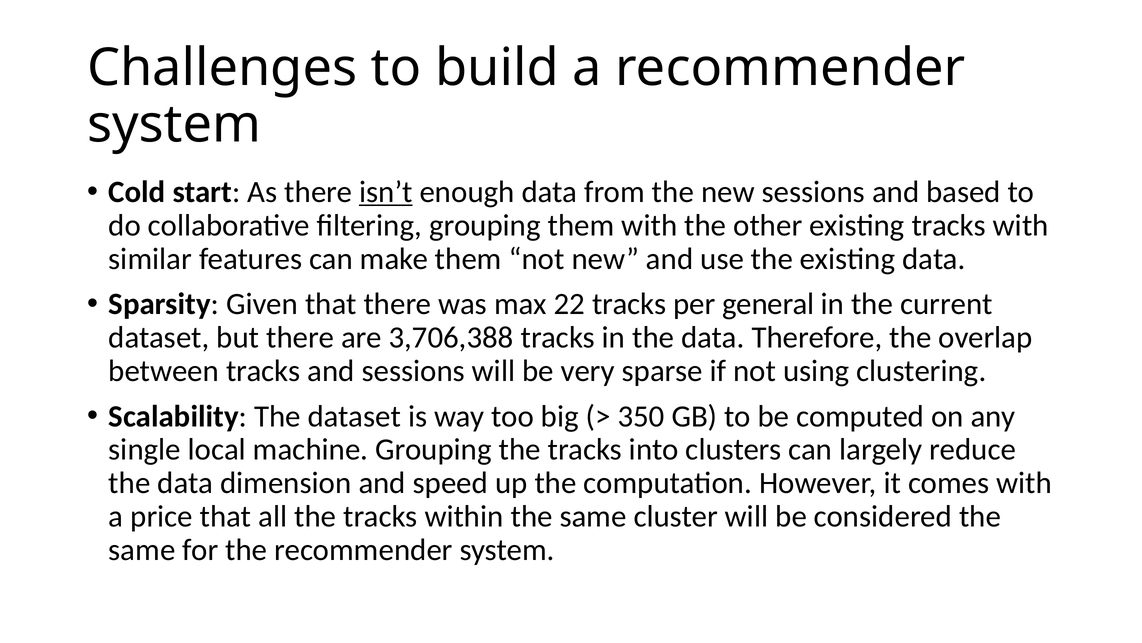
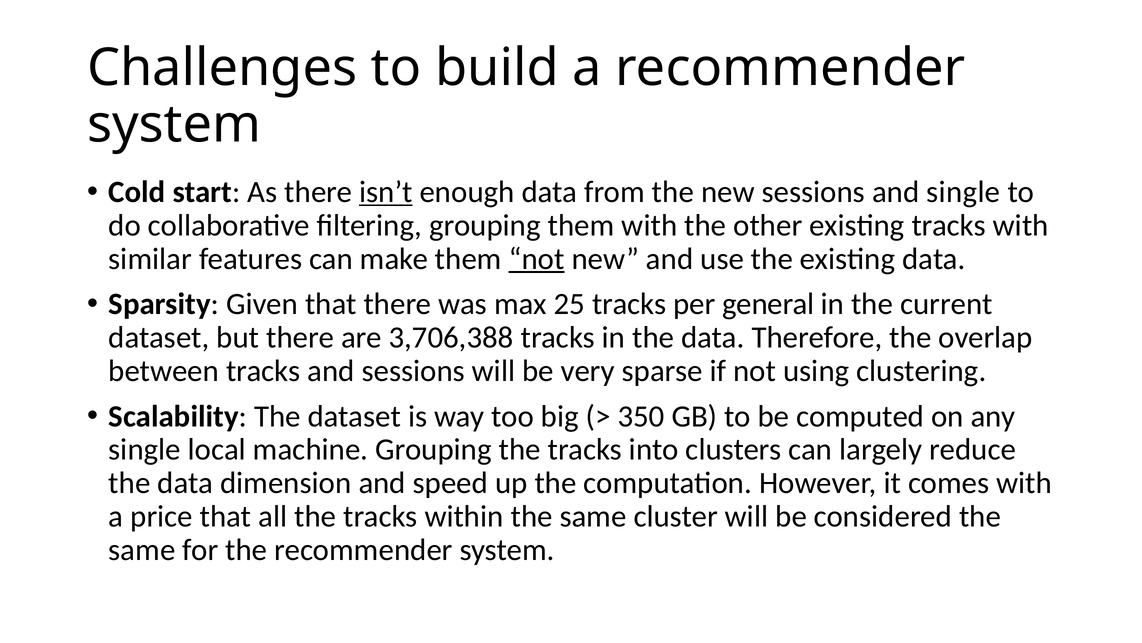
and based: based -> single
not at (537, 259) underline: none -> present
22: 22 -> 25
